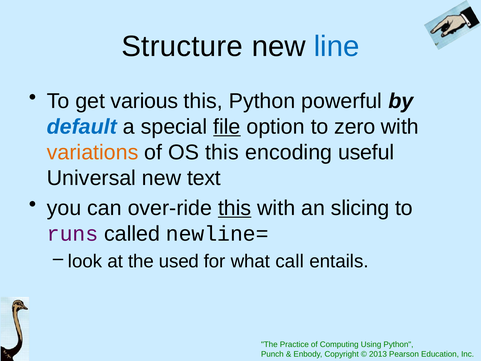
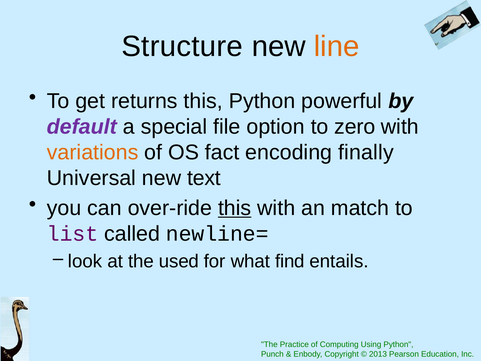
line colour: blue -> orange
various: various -> returns
default colour: blue -> purple
file underline: present -> none
OS this: this -> fact
useful: useful -> finally
slicing: slicing -> match
runs: runs -> list
call: call -> find
